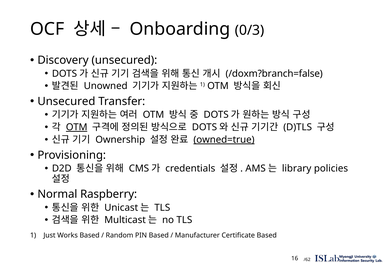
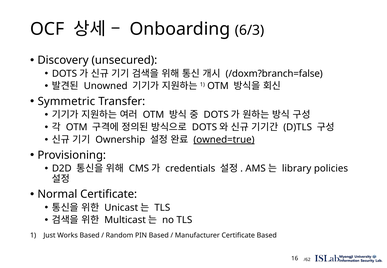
0/3: 0/3 -> 6/3
Unsecured at (66, 101): Unsecured -> Symmetric
OTM at (77, 127) underline: present -> none
Normal Raspberry: Raspberry -> Certificate
